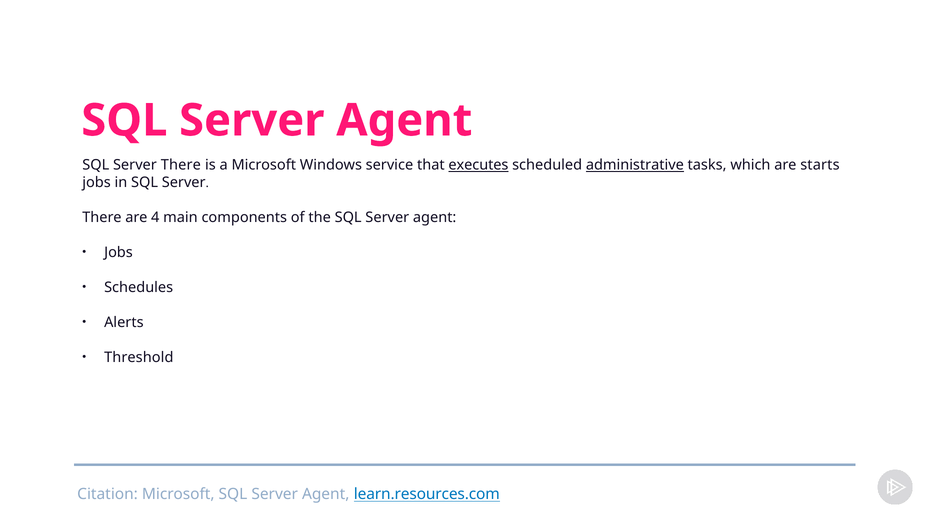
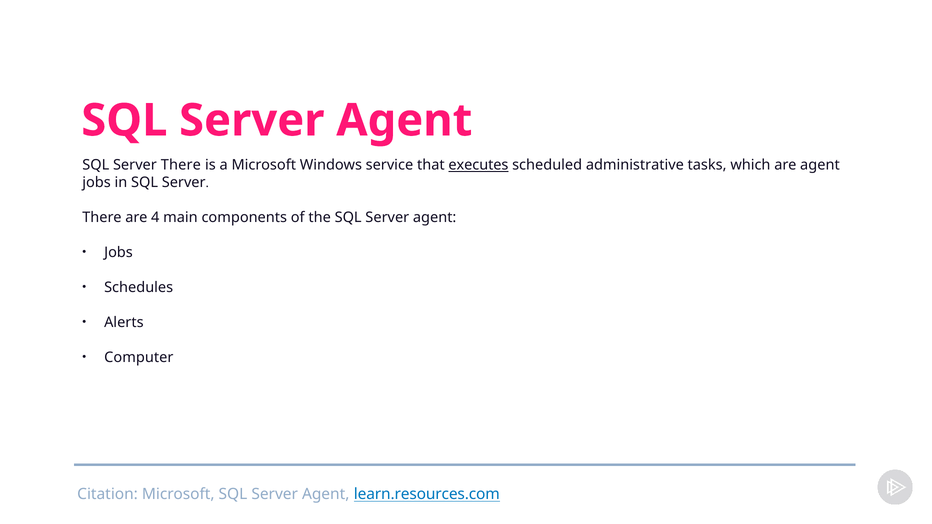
administrative underline: present -> none
are starts: starts -> agent
Threshold: Threshold -> Computer
